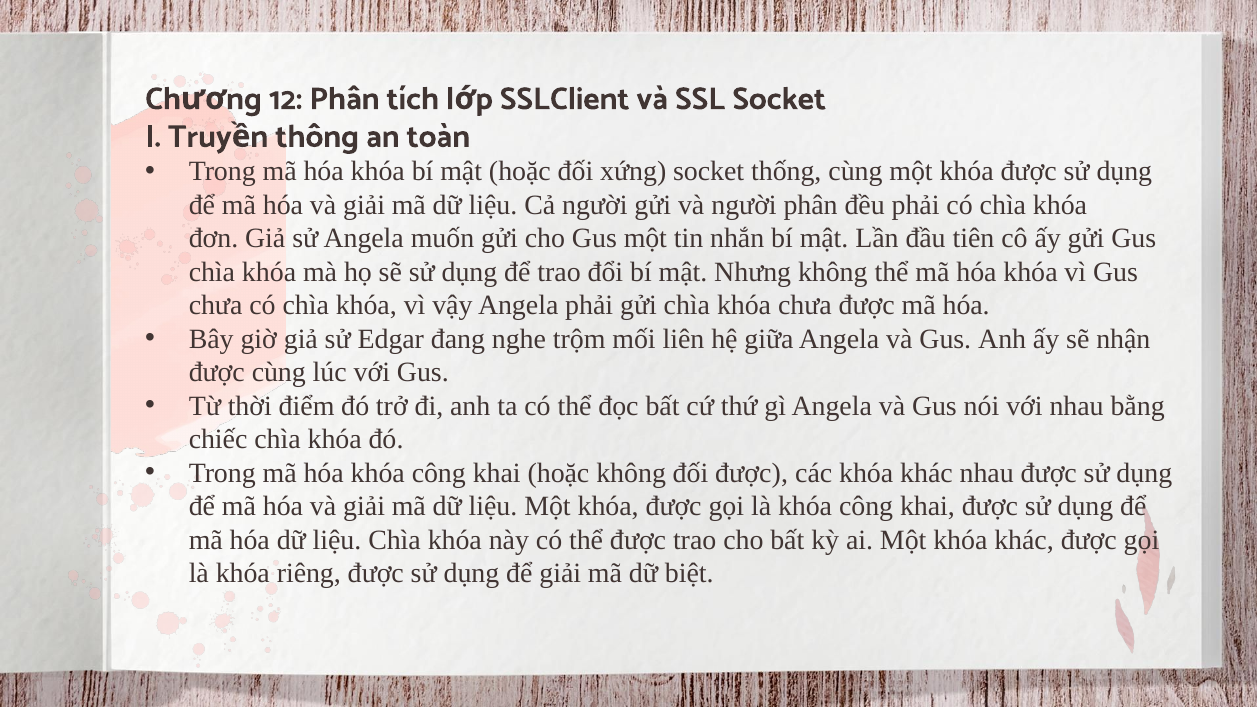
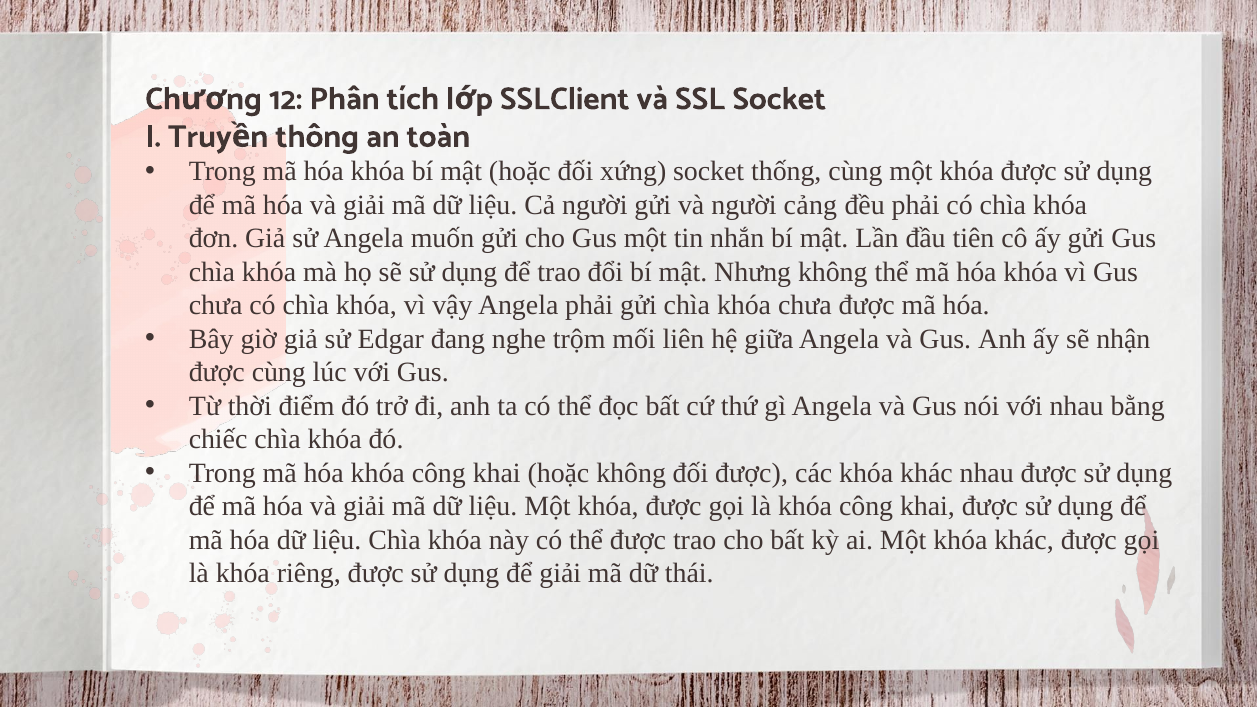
người phân: phân -> cảng
biệt: biệt -> thái
